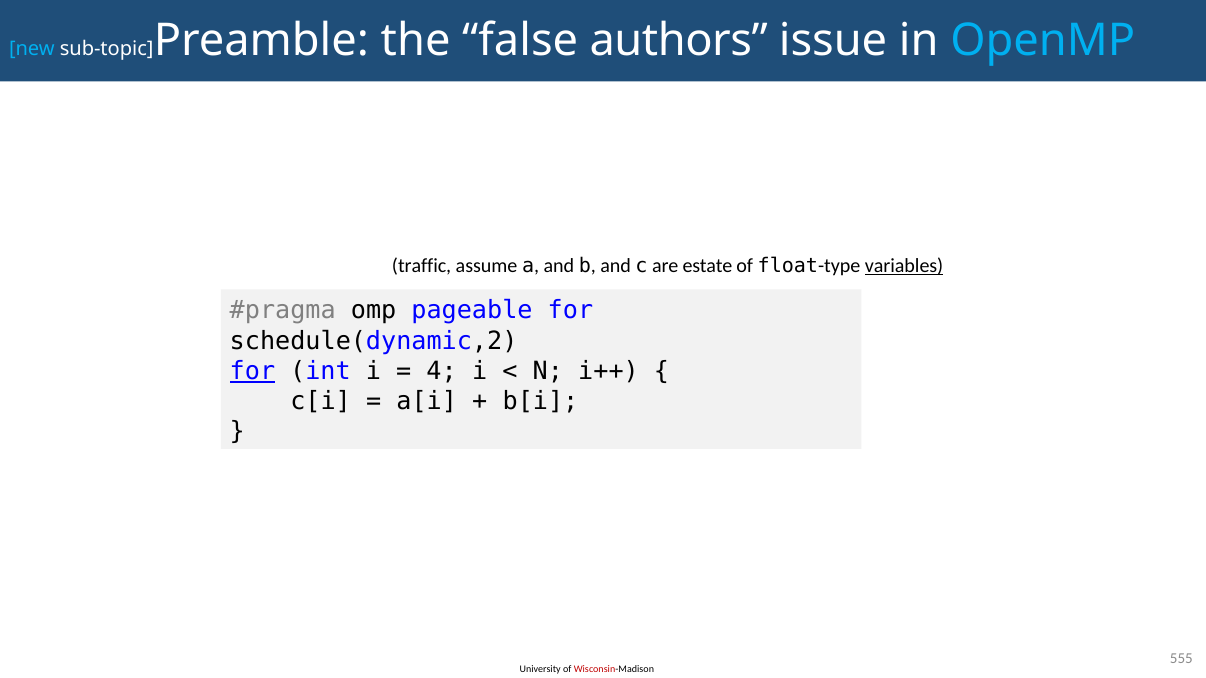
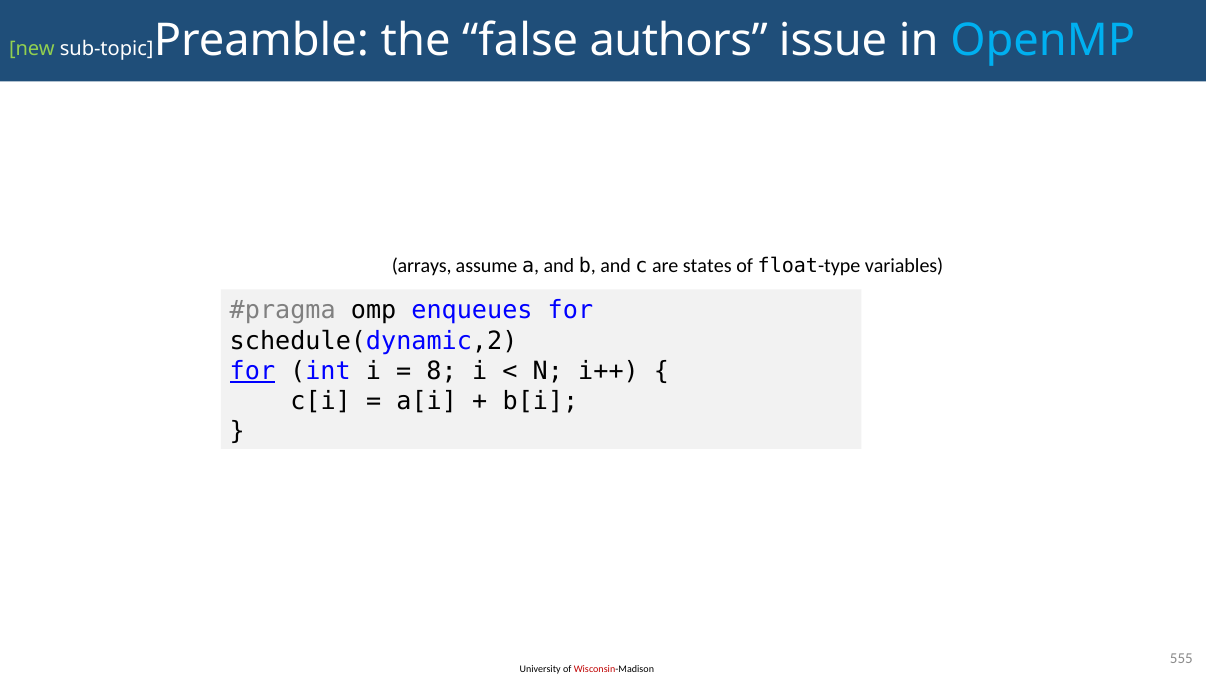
new colour: light blue -> light green
traffic: traffic -> arrays
estate: estate -> states
variables underline: present -> none
pageable: pageable -> enqueues
4: 4 -> 8
